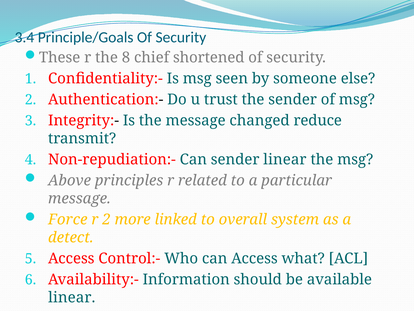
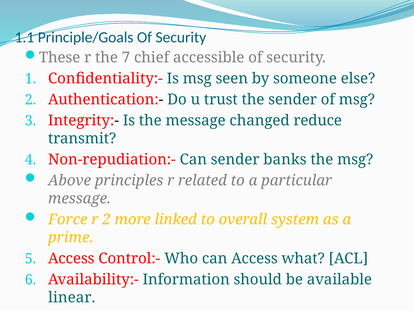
3.4: 3.4 -> 1.1
8: 8 -> 7
shortened: shortened -> accessible
sender linear: linear -> banks
detect: detect -> prime
